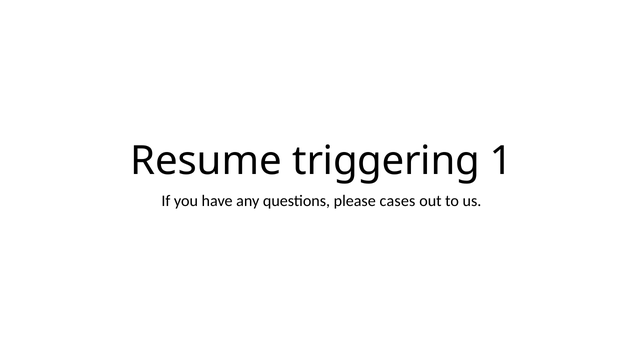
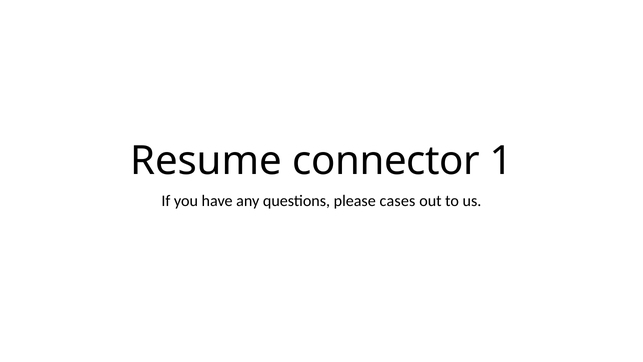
triggering: triggering -> connector
